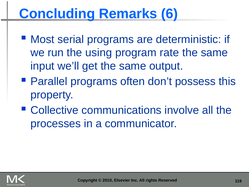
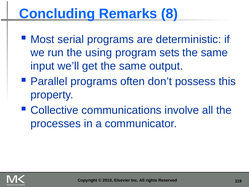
6: 6 -> 8
rate: rate -> sets
